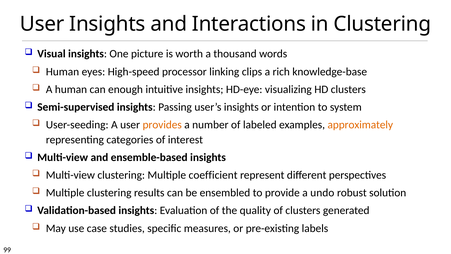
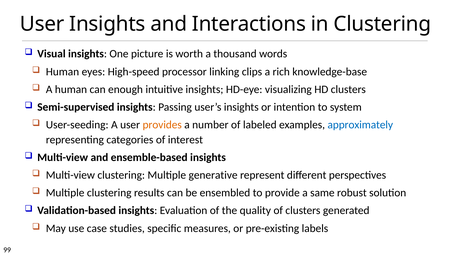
approximately colour: orange -> blue
coefficient: coefficient -> generative
undo: undo -> same
